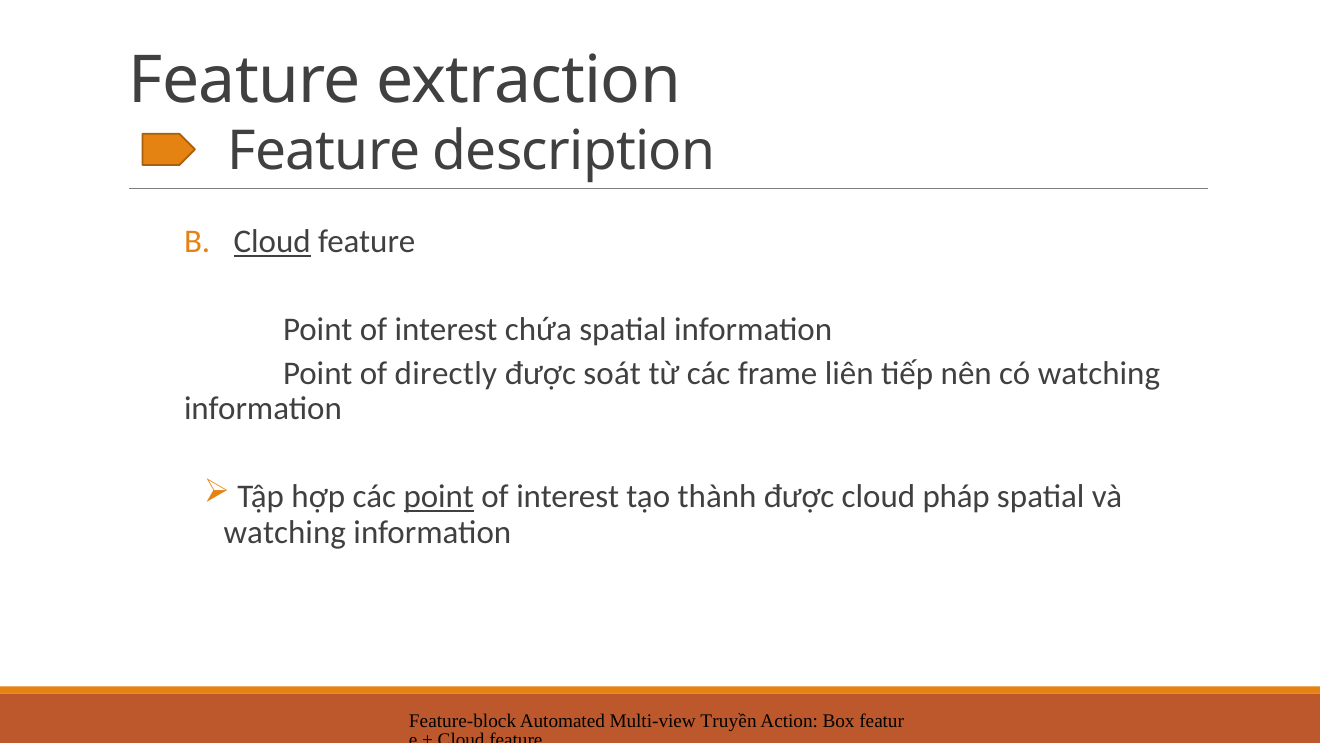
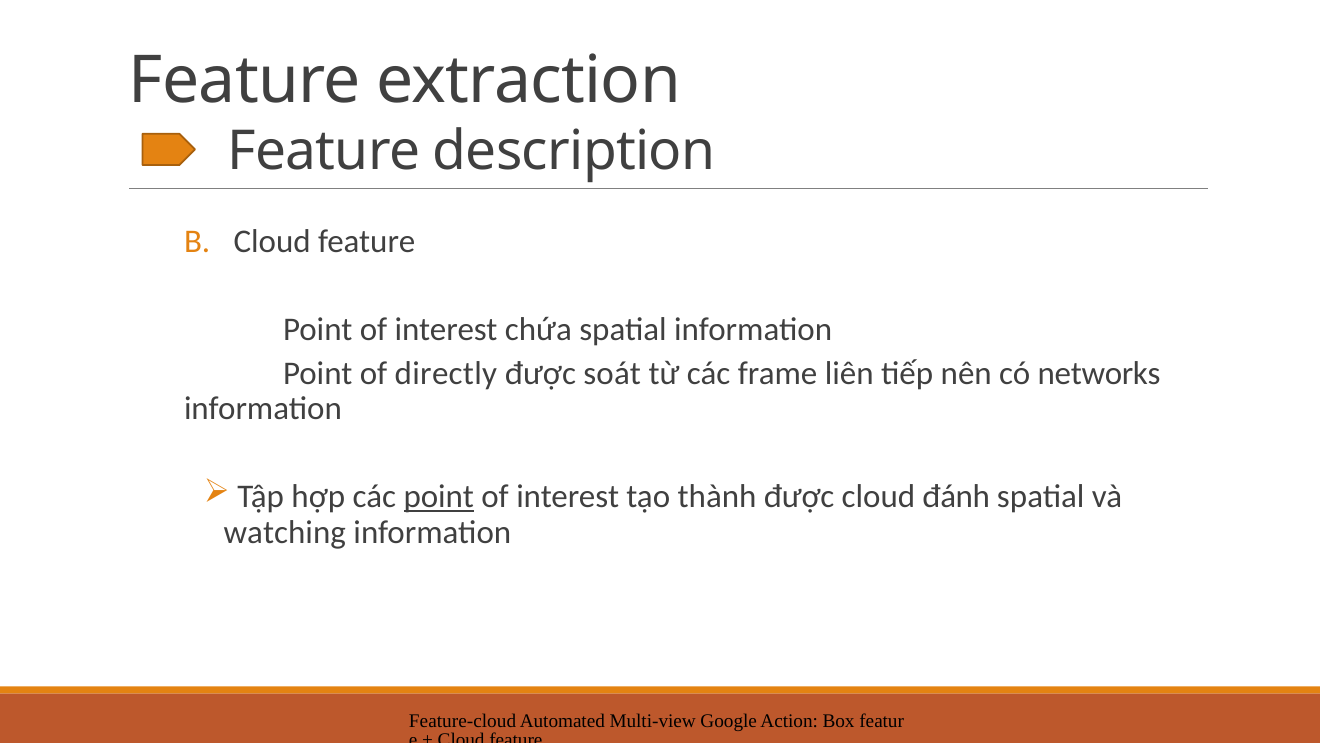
Cloud at (272, 241) underline: present -> none
có watching: watching -> networks
pháp: pháp -> đánh
Feature-block: Feature-block -> Feature-cloud
Truyền: Truyền -> Google
